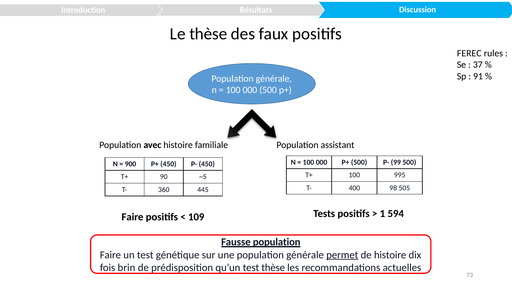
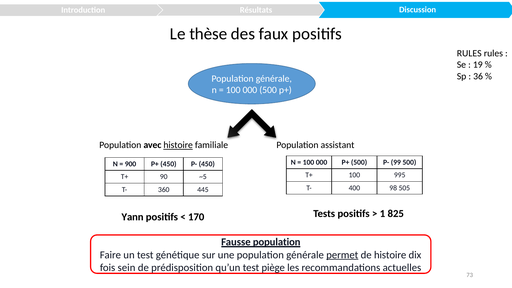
FEREC at (469, 53): FEREC -> RULES
37: 37 -> 19
91: 91 -> 36
histoire at (178, 145) underline: none -> present
Faire at (132, 217): Faire -> Yann
109: 109 -> 170
594: 594 -> 825
brin: brin -> sein
test thèse: thèse -> piège
